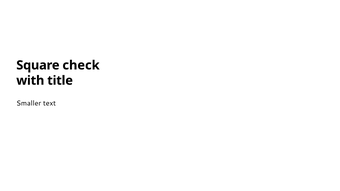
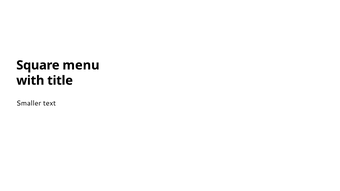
check: check -> menu
